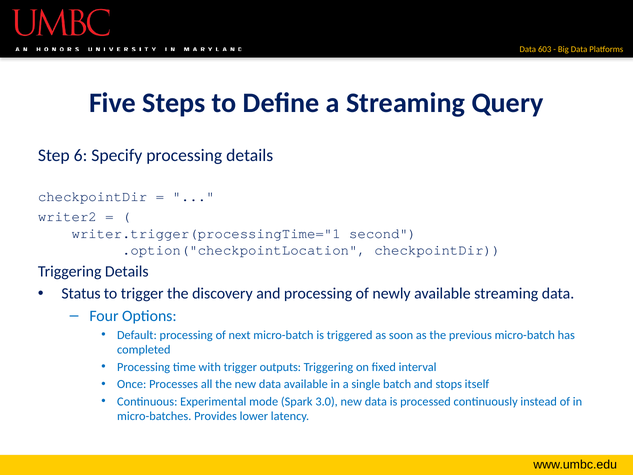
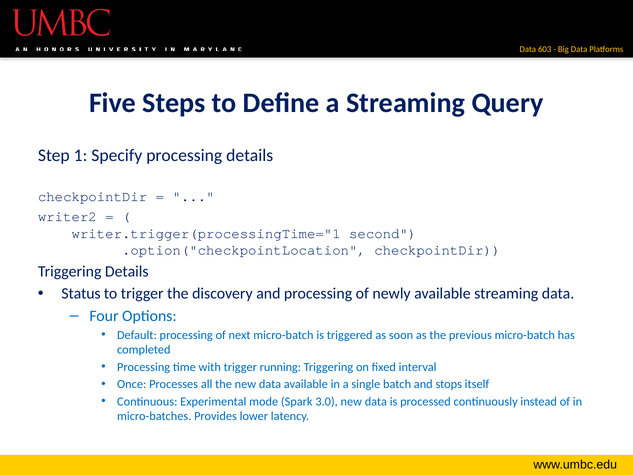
6: 6 -> 1
outputs: outputs -> running
